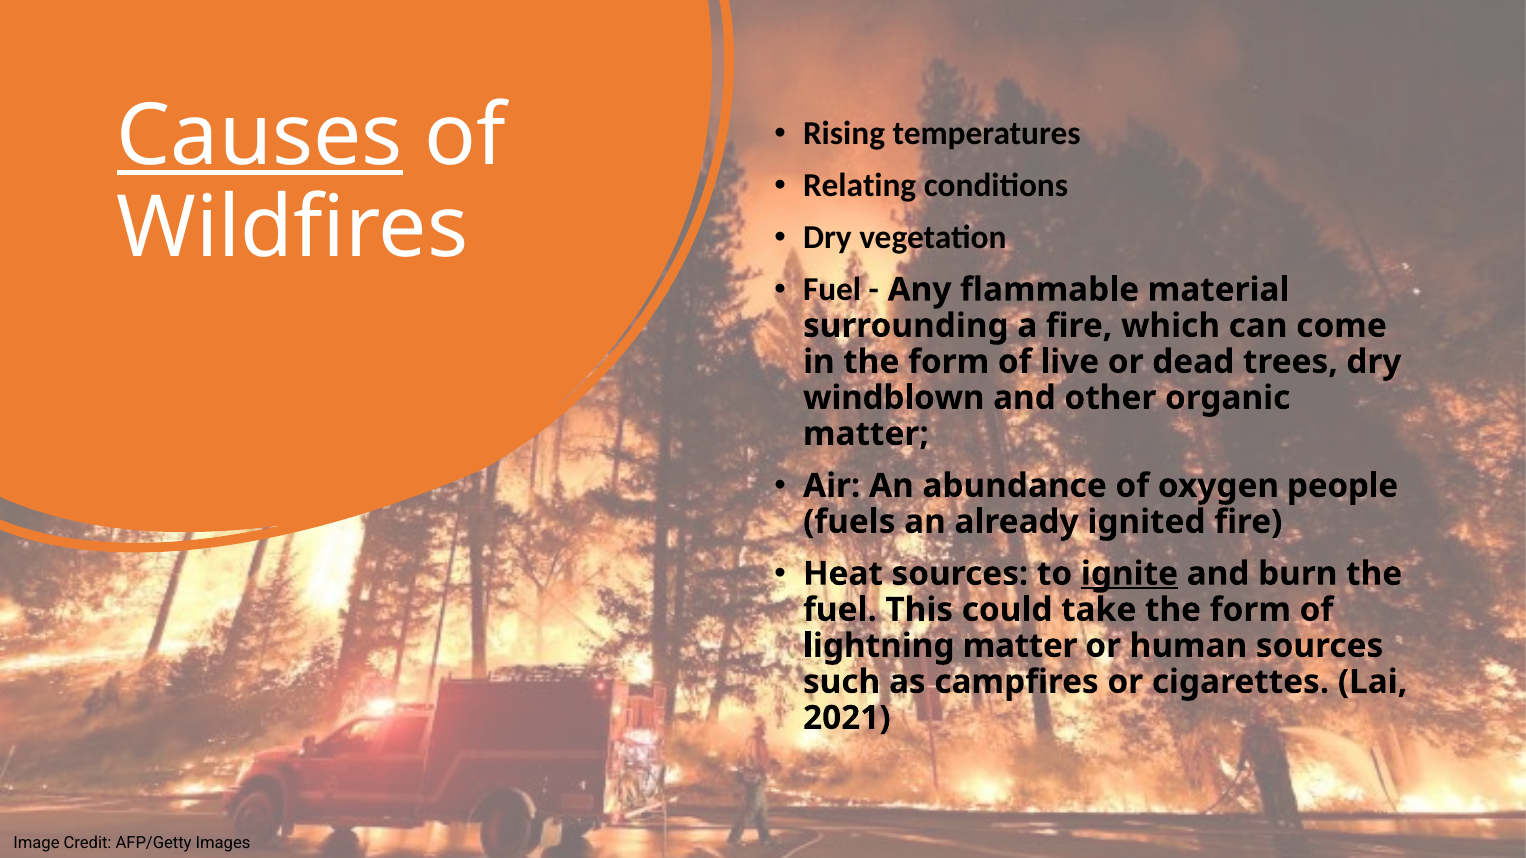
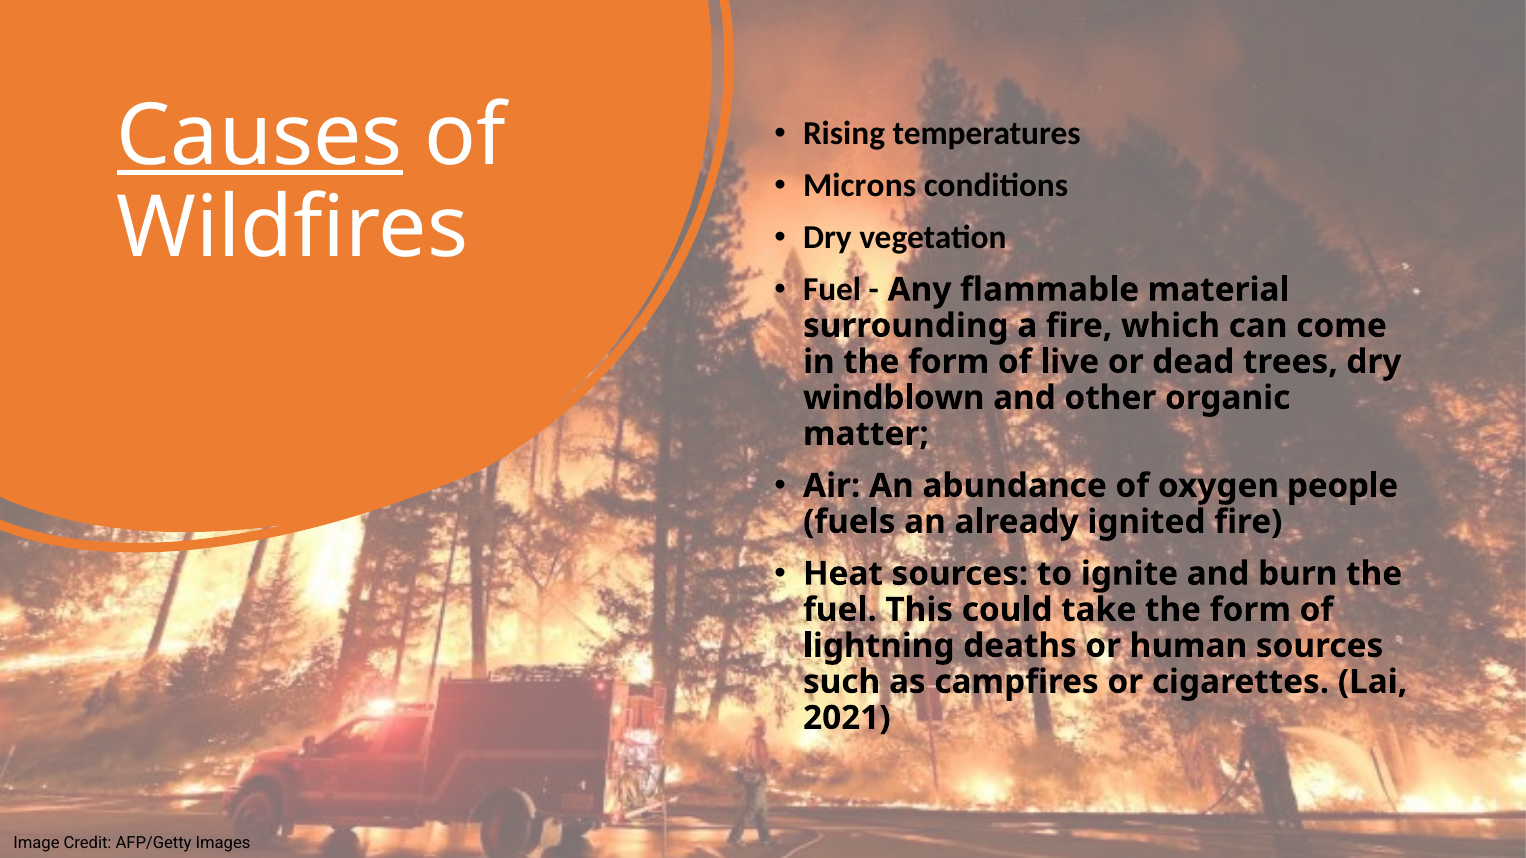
Relating: Relating -> Microns
ignite underline: present -> none
lightning matter: matter -> deaths
